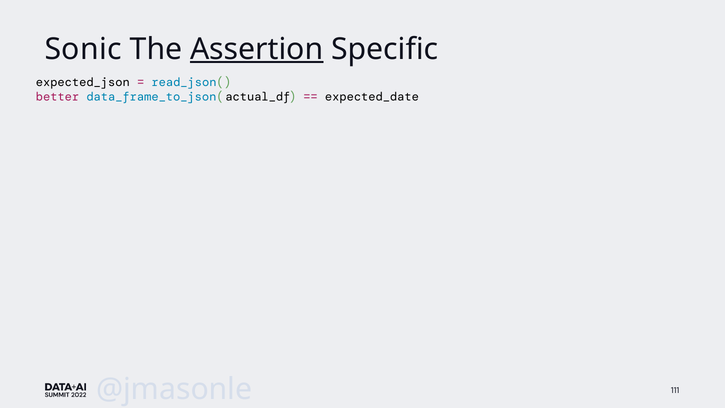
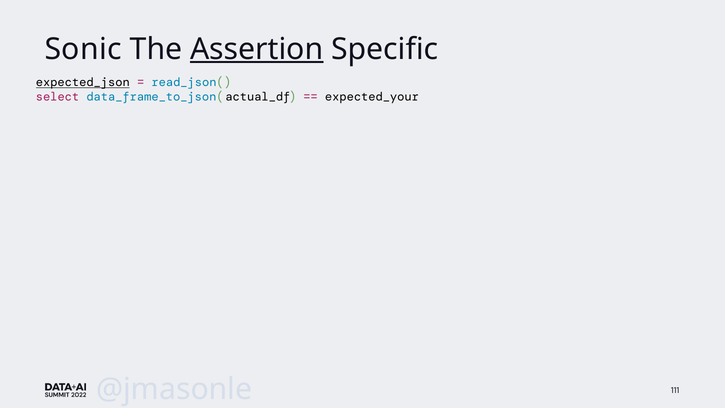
expected_json underline: none -> present
better: better -> select
expected_date: expected_date -> expected_your
